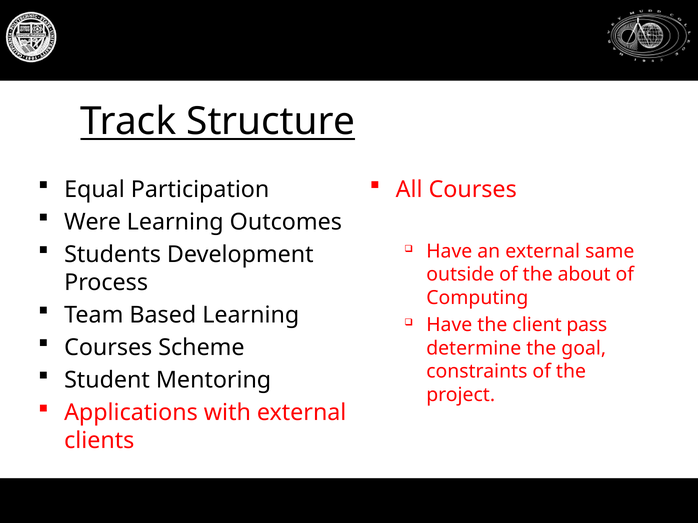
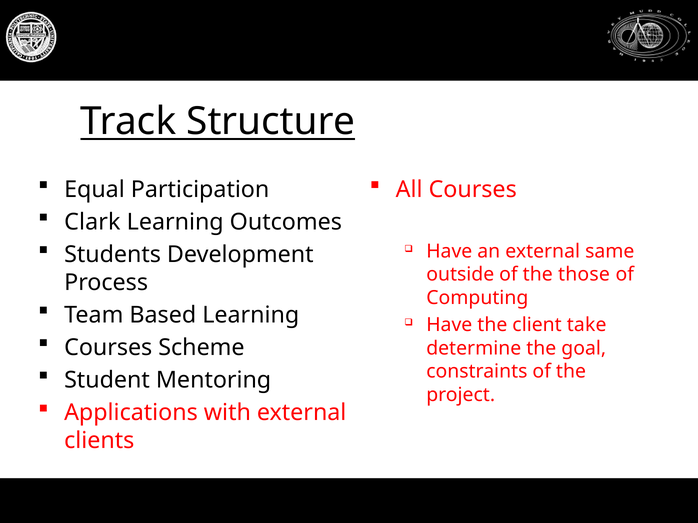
Were: Were -> Clark
about: about -> those
pass: pass -> take
